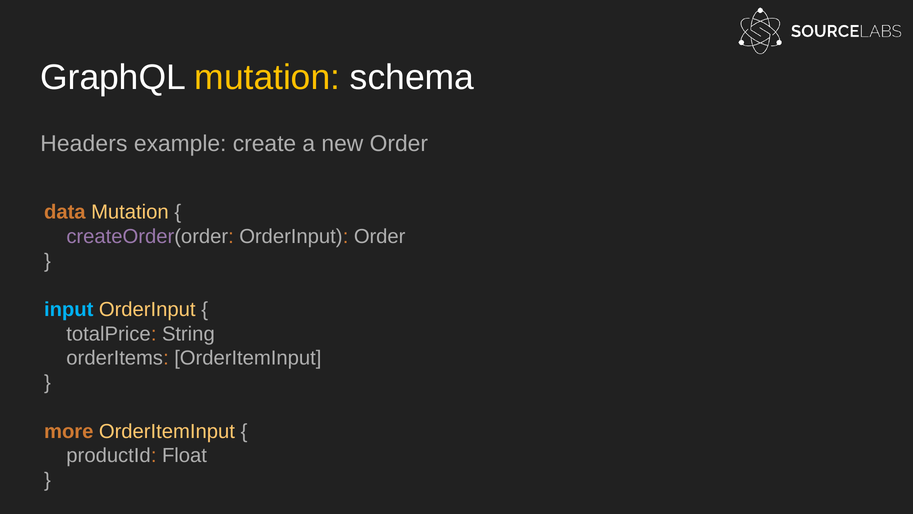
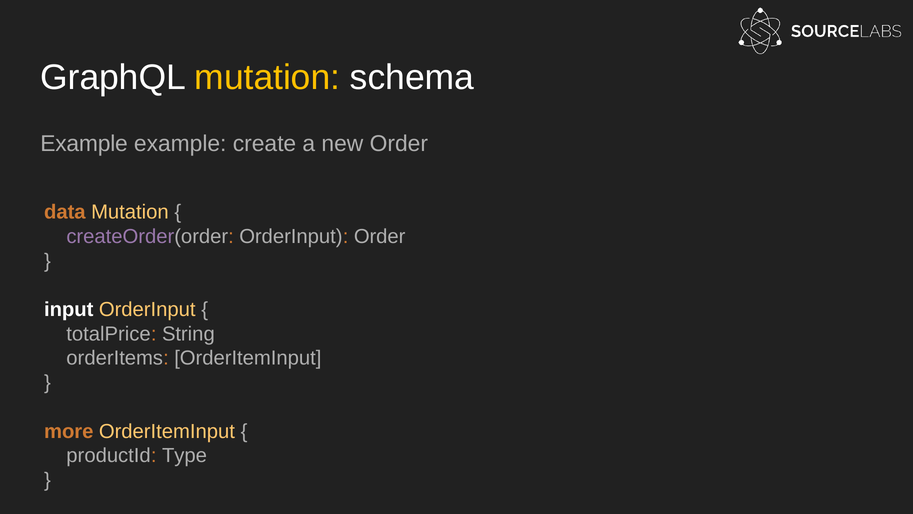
Headers at (84, 144): Headers -> Example
input colour: light blue -> white
Float: Float -> Type
